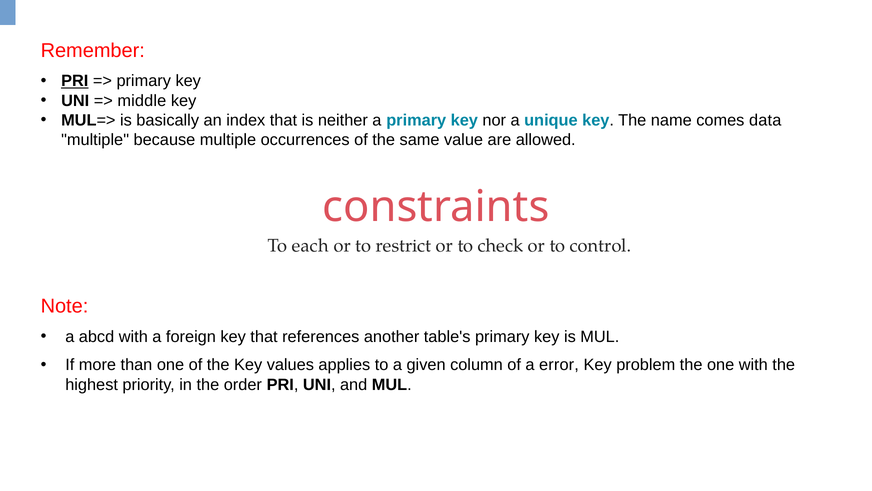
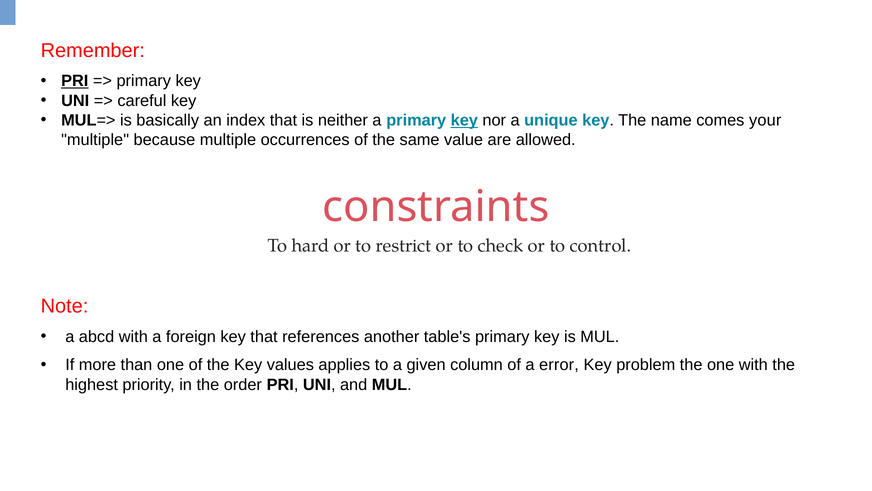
middle: middle -> careful
key at (464, 120) underline: none -> present
data: data -> your
each: each -> hard
